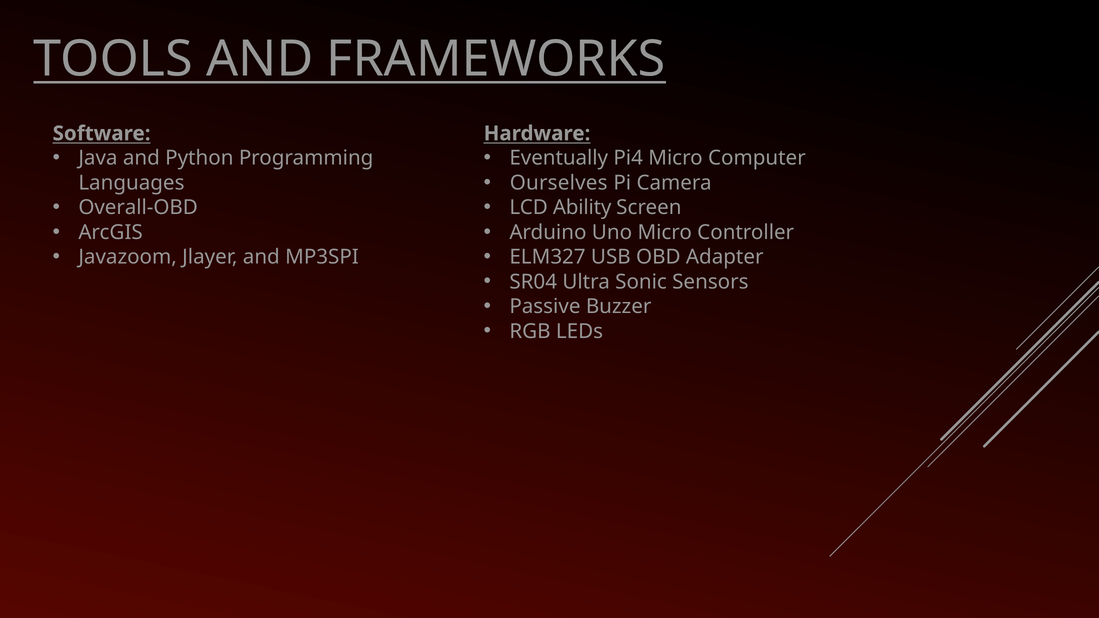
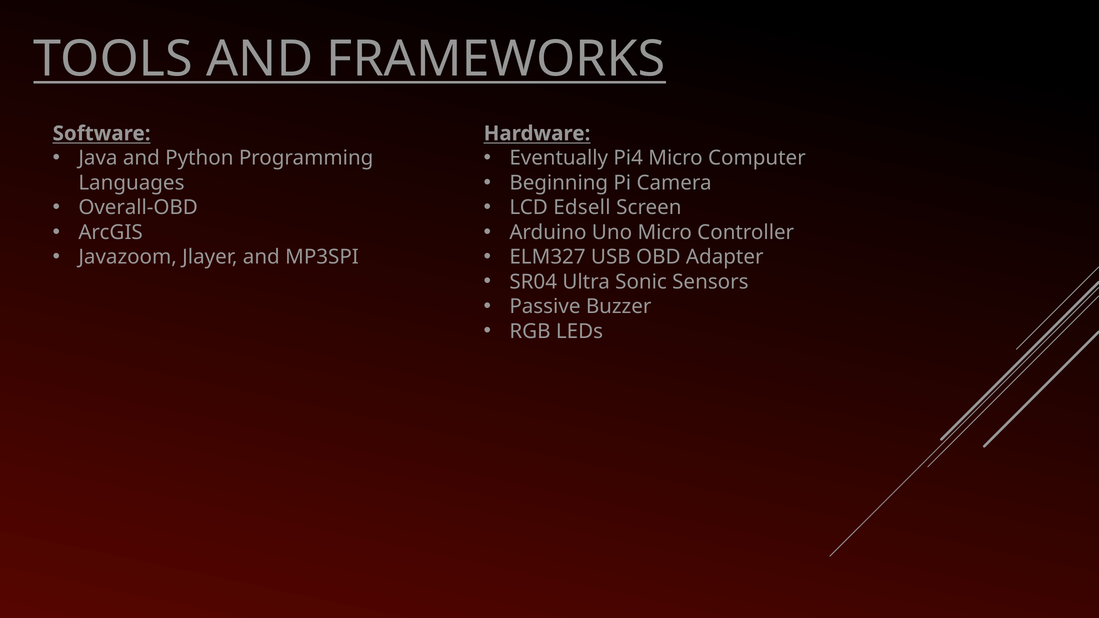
Ourselves: Ourselves -> Beginning
Ability: Ability -> Edsell
